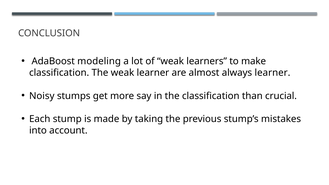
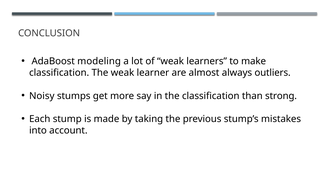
always learner: learner -> outliers
crucial: crucial -> strong
